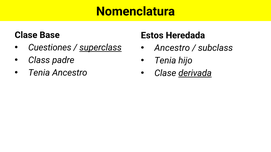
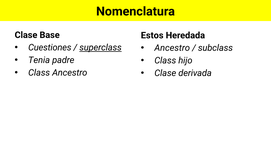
Class: Class -> Tenia
Tenia at (165, 61): Tenia -> Class
Tenia at (39, 73): Tenia -> Class
derivada underline: present -> none
